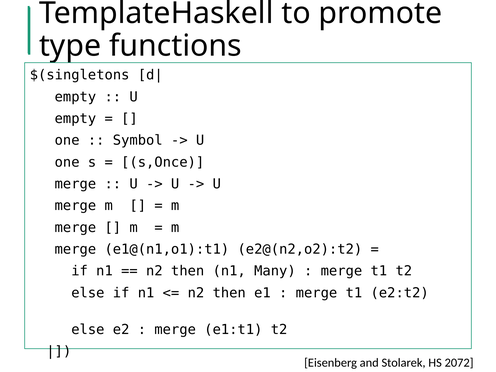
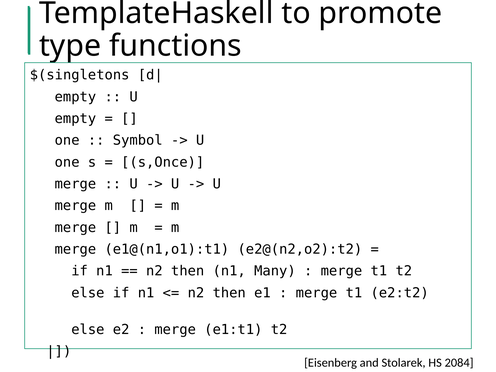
2072: 2072 -> 2084
